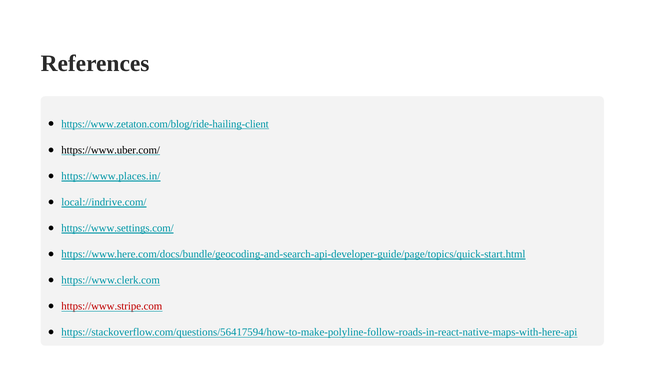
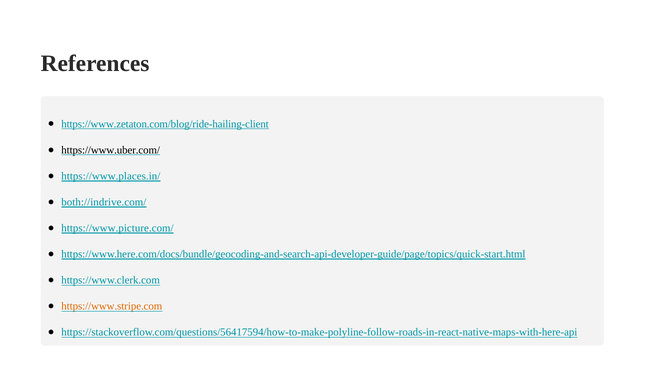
local://indrive.com/: local://indrive.com/ -> both://indrive.com/
https://www.settings.com/: https://www.settings.com/ -> https://www.picture.com/
https://www.stripe.com colour: red -> orange
